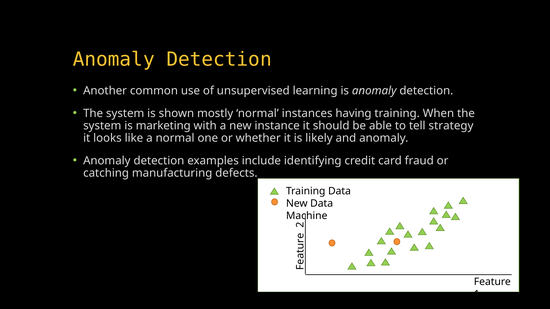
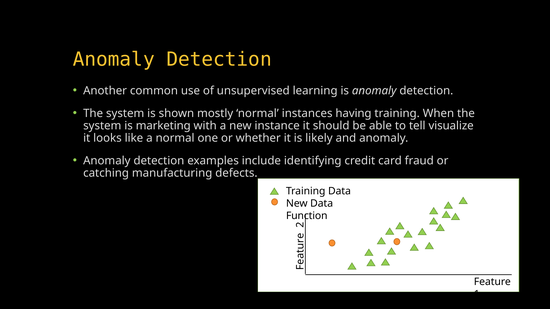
strategy: strategy -> visualize
Machine: Machine -> Function
